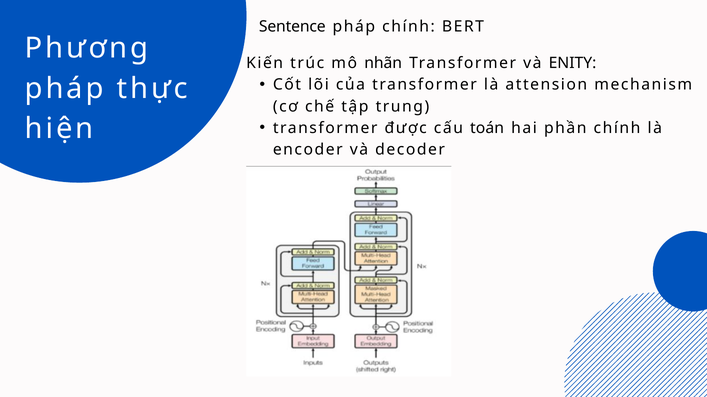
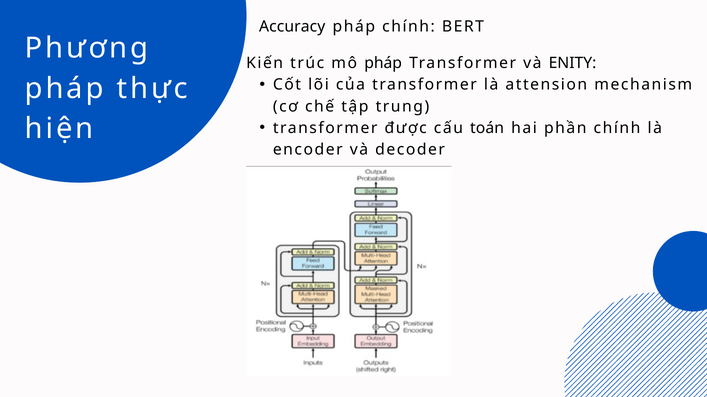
Sentence: Sentence -> Accuracy
mô nhãn: nhãn -> pháp
